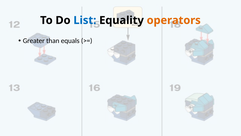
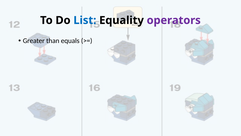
operators colour: orange -> purple
